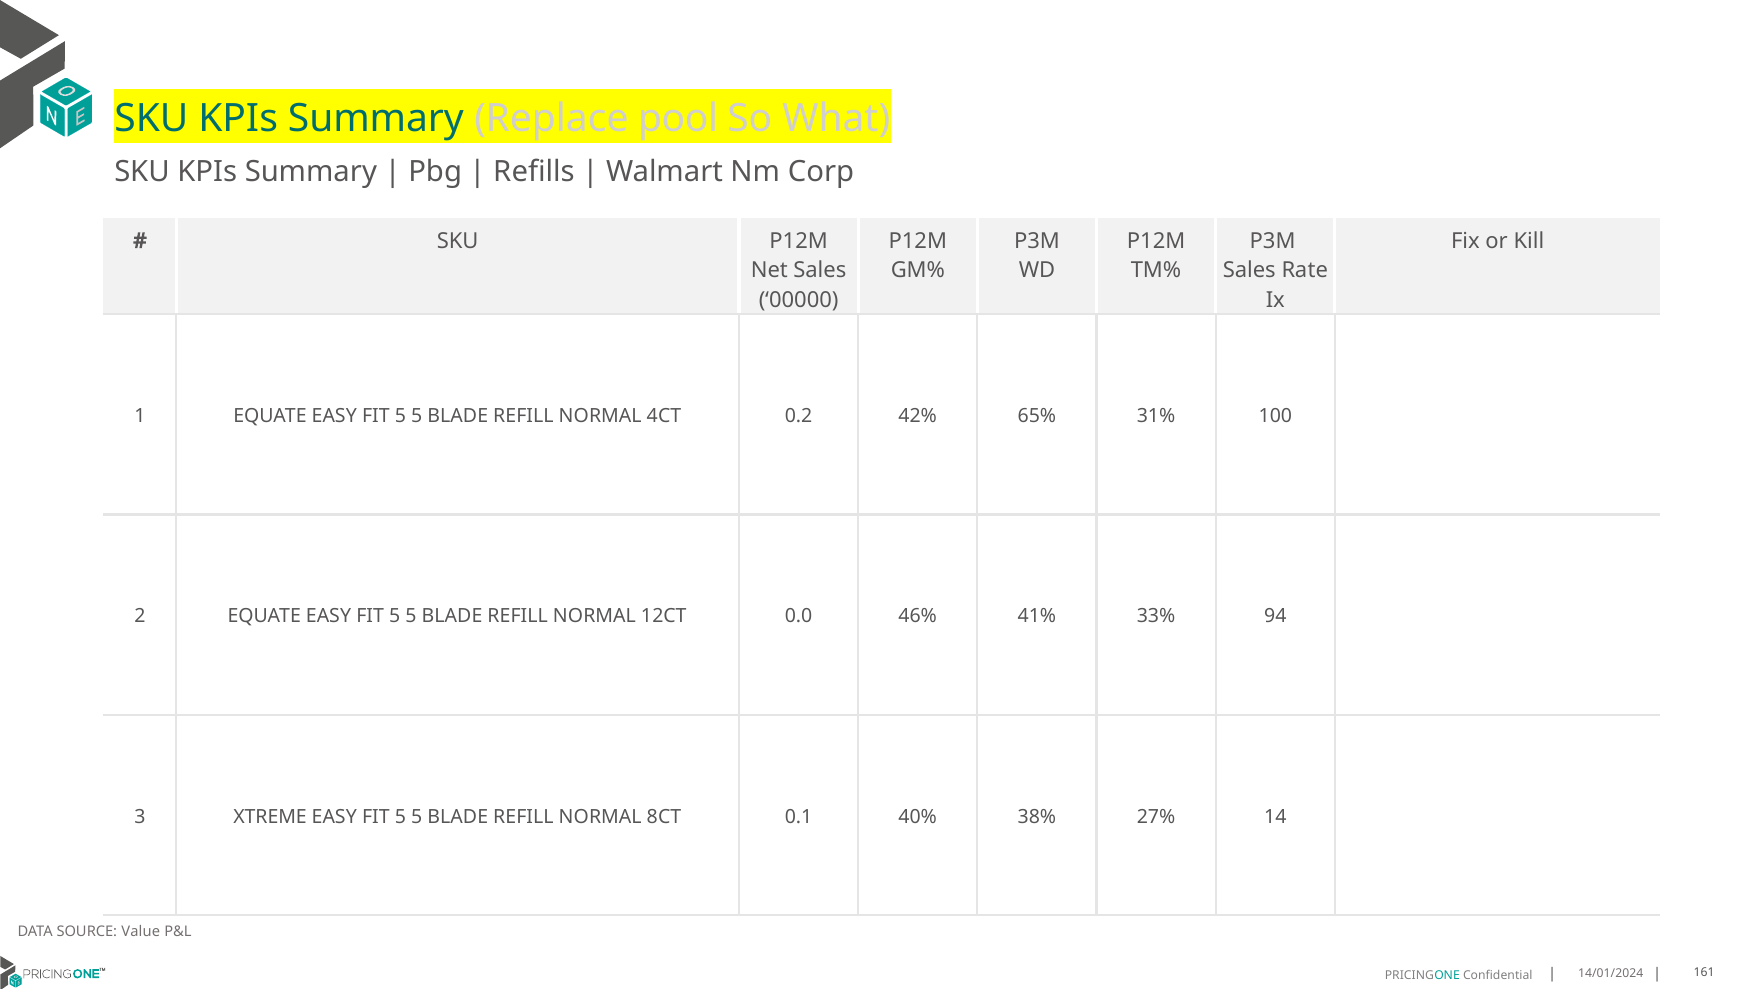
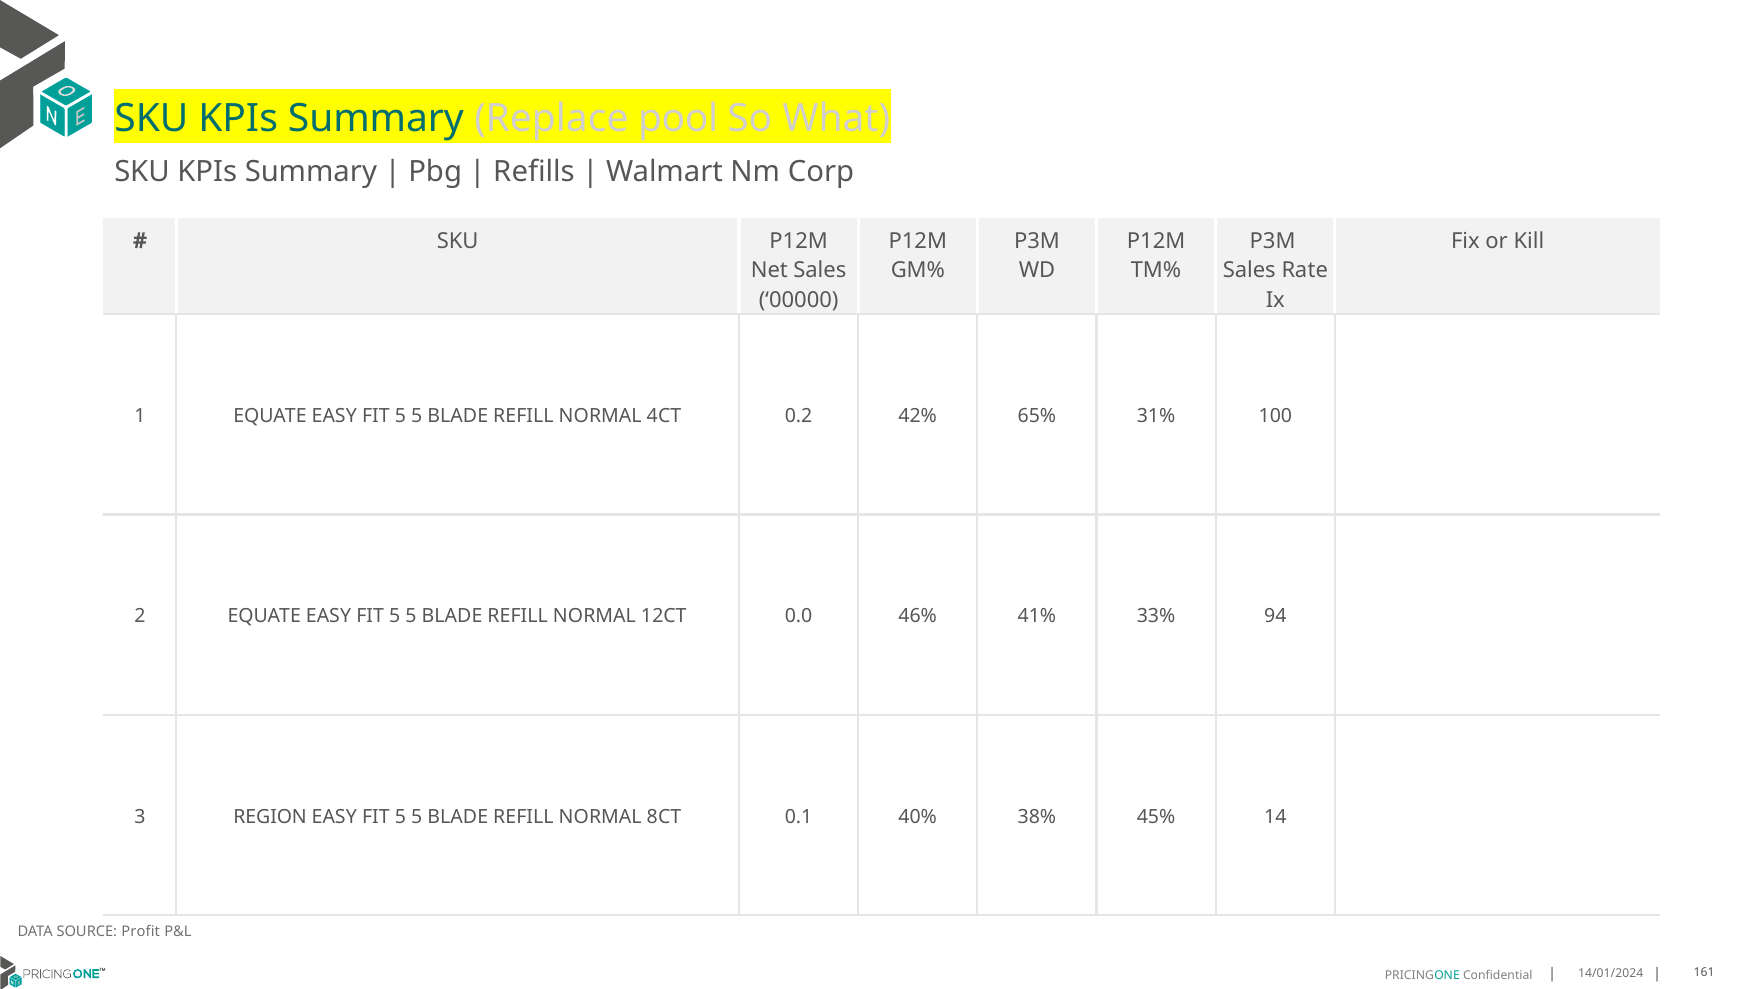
XTREME: XTREME -> REGION
27%: 27% -> 45%
Value: Value -> Profit
